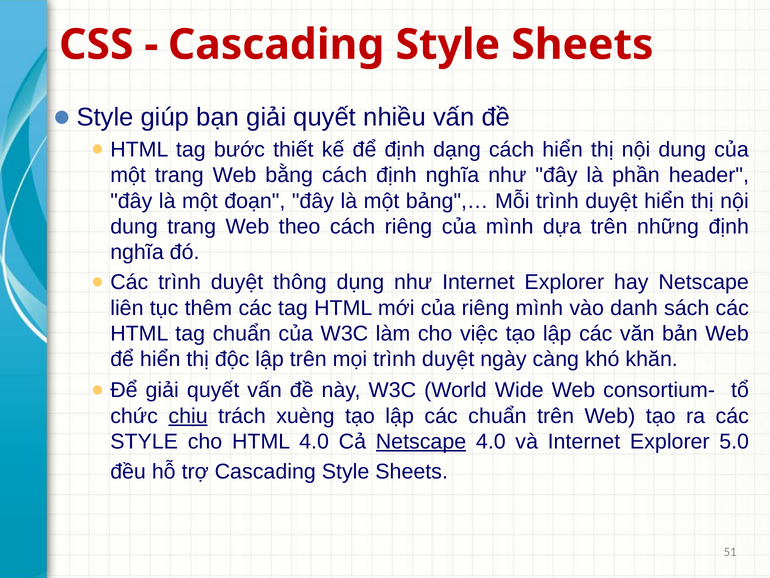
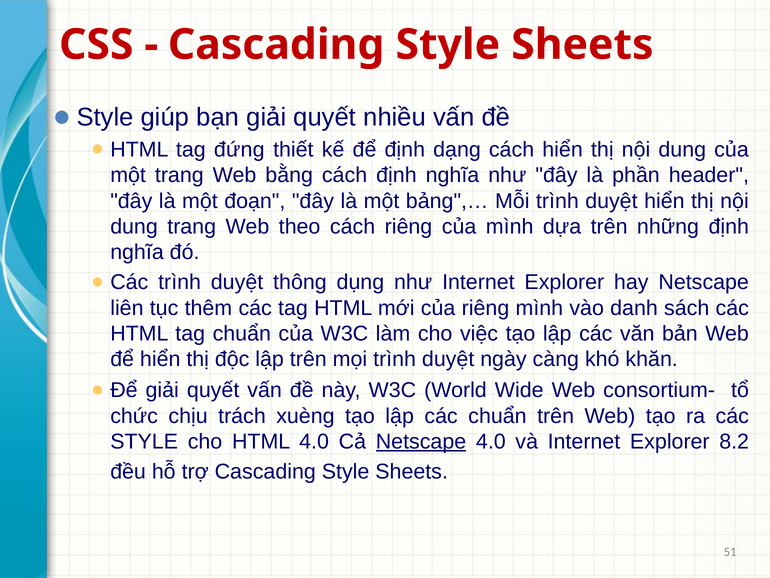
bước: bước -> đứng
chịu underline: present -> none
5.0: 5.0 -> 8.2
